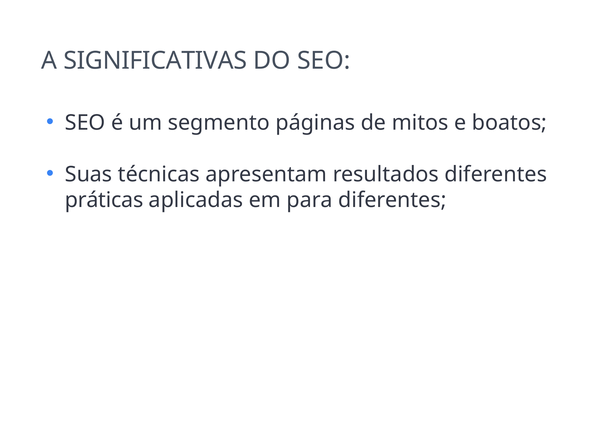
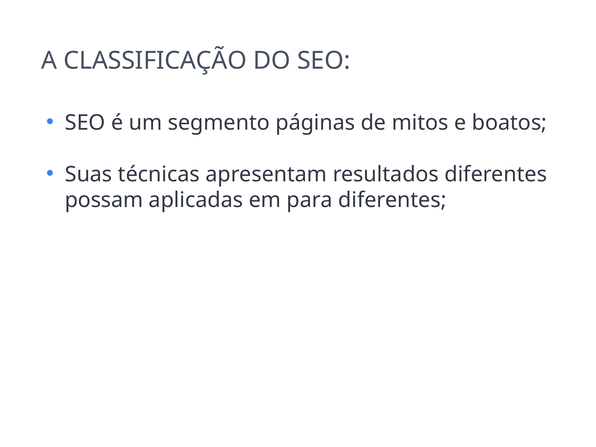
SIGNIFICATIVAS: SIGNIFICATIVAS -> CLASSIFICAÇÃO
práticas: práticas -> possam
